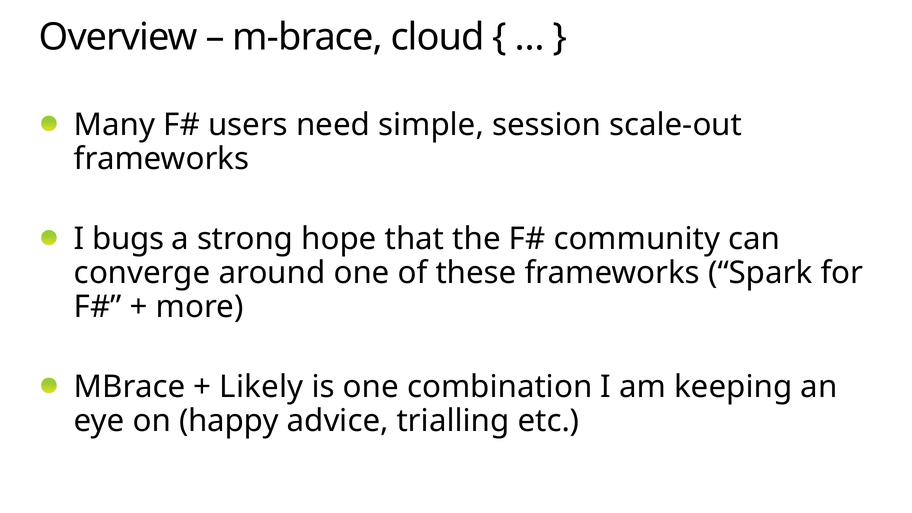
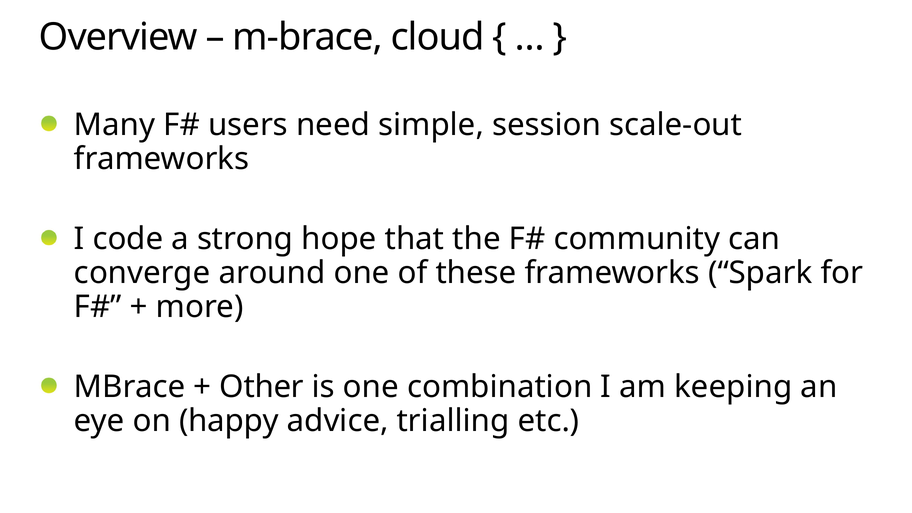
bugs: bugs -> code
Likely: Likely -> Other
